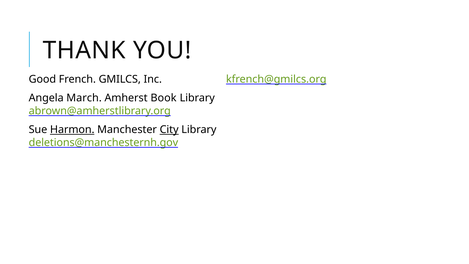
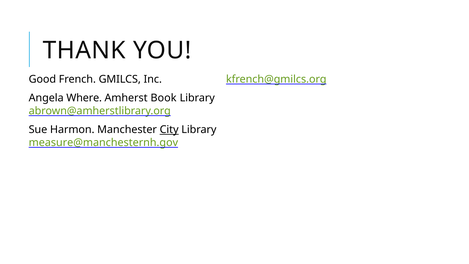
March: March -> Where
Harmon underline: present -> none
deletions@manchesternh.gov: deletions@manchesternh.gov -> measure@manchesternh.gov
